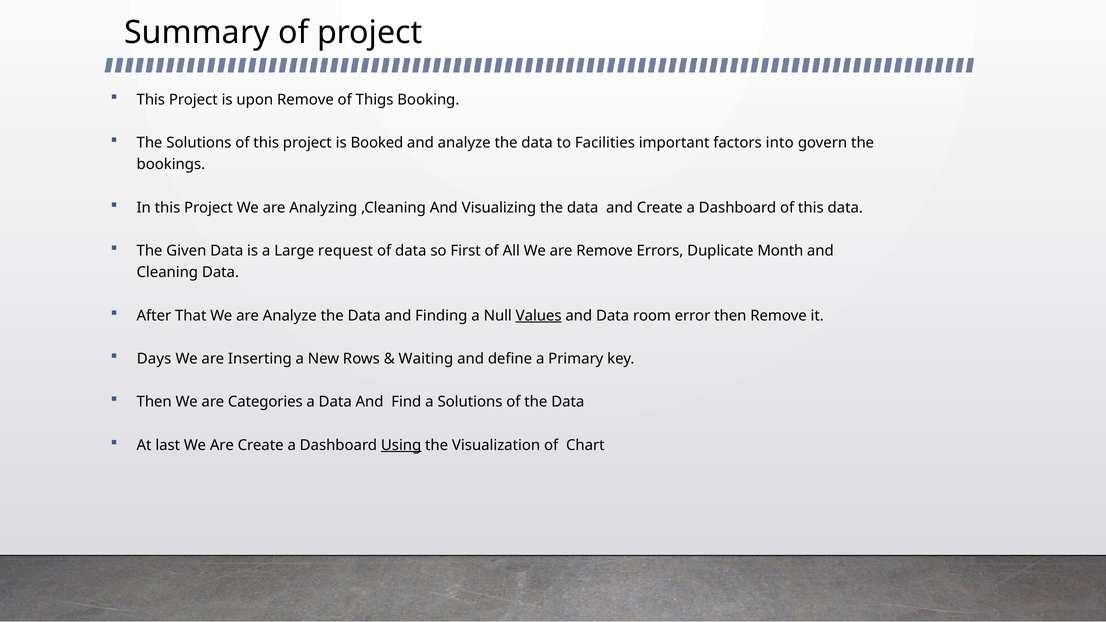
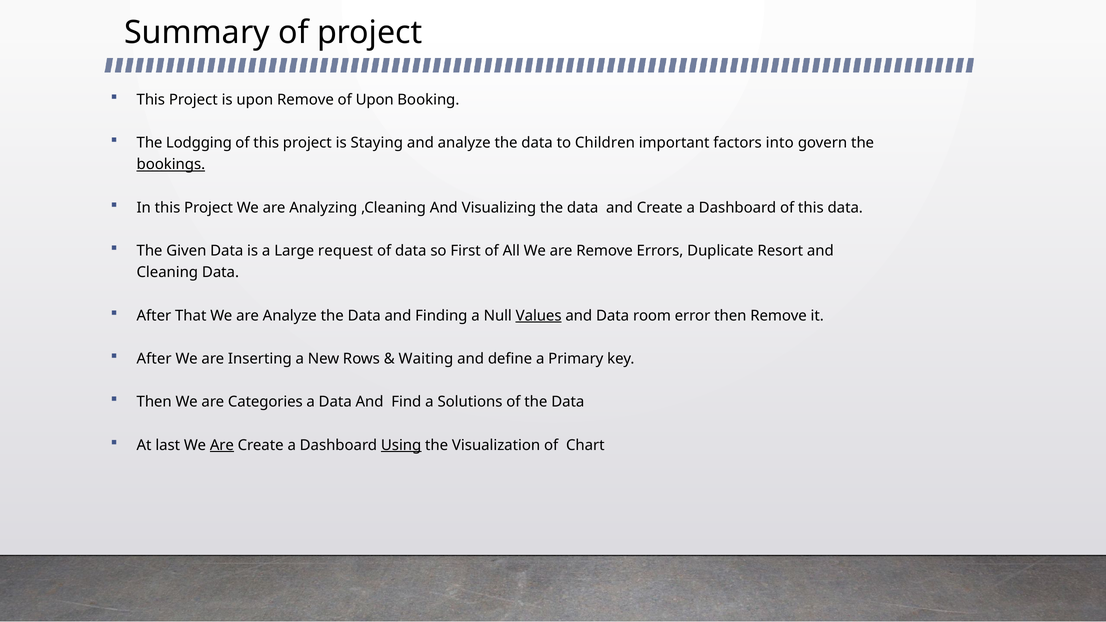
of Thigs: Thigs -> Upon
The Solutions: Solutions -> Lodgging
Booked: Booked -> Staying
Facilities: Facilities -> Children
bookings underline: none -> present
Month: Month -> Resort
Days at (154, 359): Days -> After
Are at (222, 445) underline: none -> present
